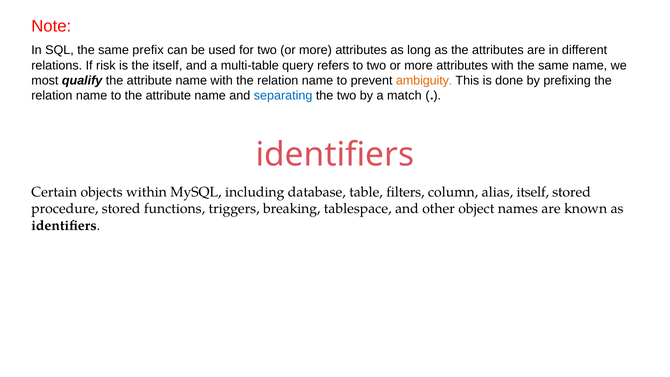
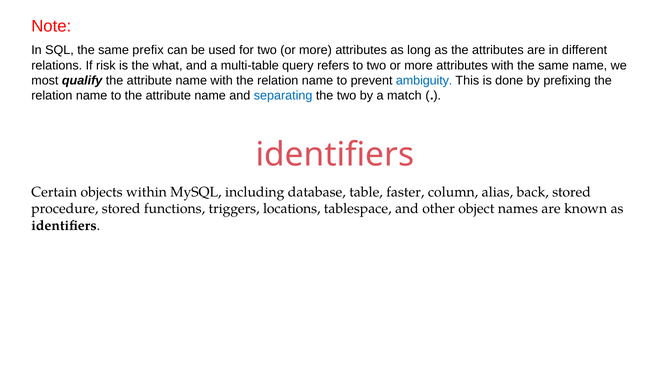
the itself: itself -> what
ambiguity colour: orange -> blue
filters: filters -> faster
alias itself: itself -> back
breaking: breaking -> locations
